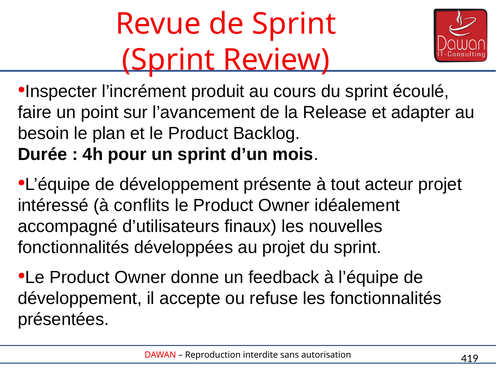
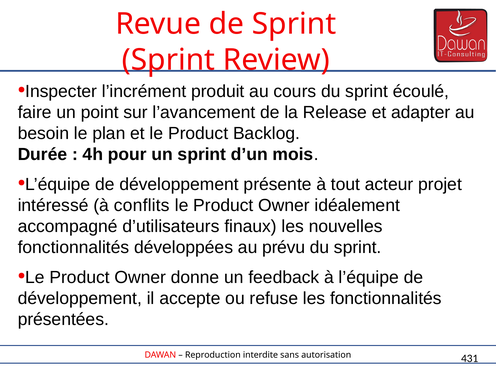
au projet: projet -> prévu
419: 419 -> 431
